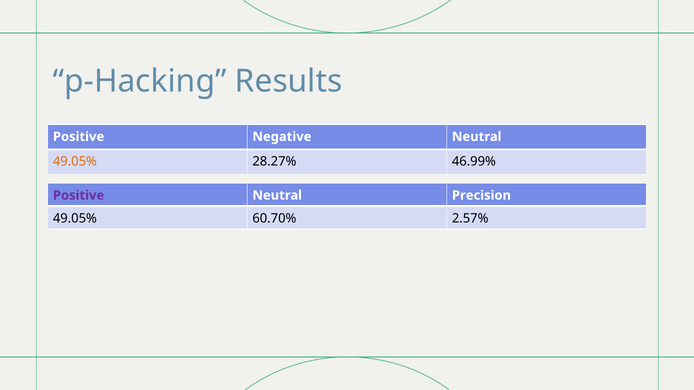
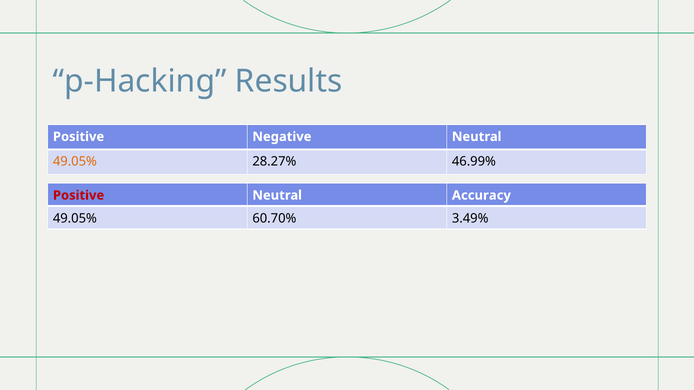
Positive at (79, 196) colour: purple -> red
Precision: Precision -> Accuracy
2.57%: 2.57% -> 3.49%
